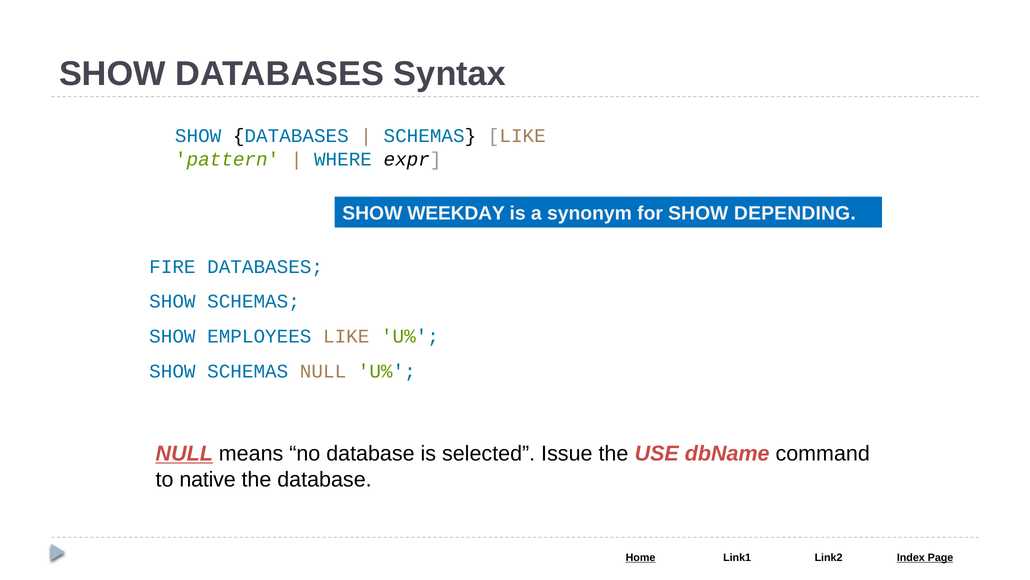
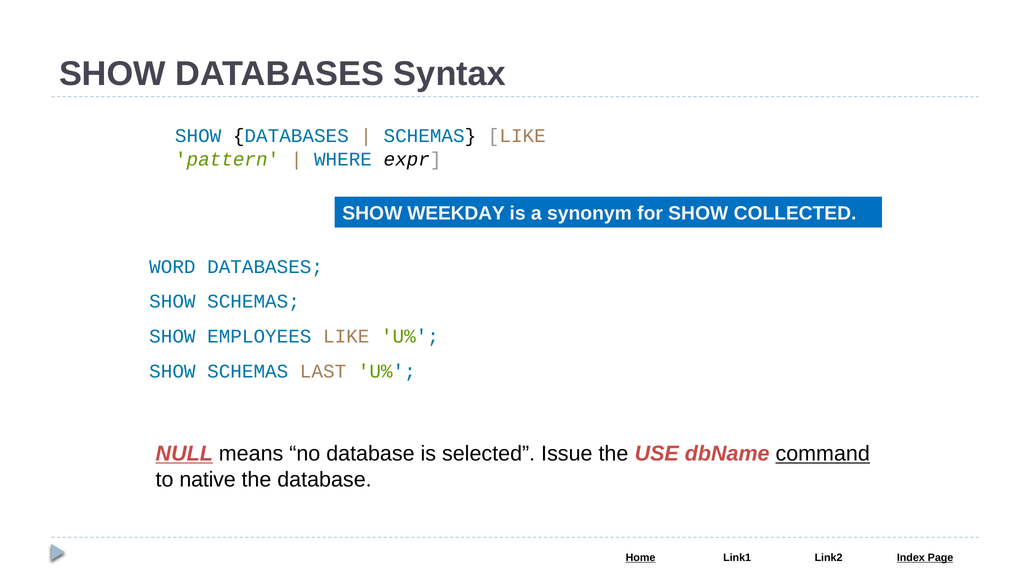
DEPENDING: DEPENDING -> COLLECTED
FIRE: FIRE -> WORD
SCHEMAS NULL: NULL -> LAST
command underline: none -> present
